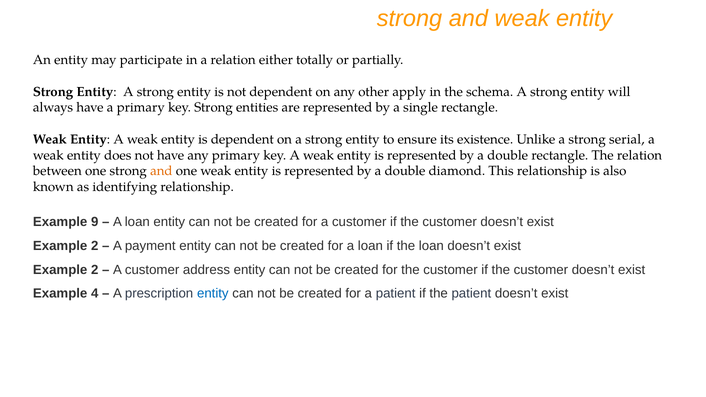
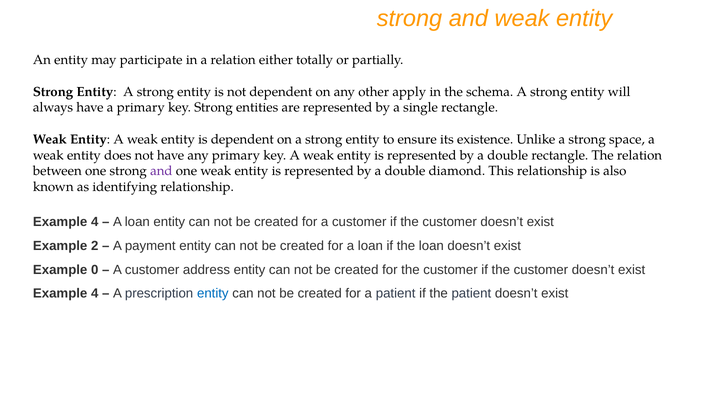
serial: serial -> space
and at (161, 171) colour: orange -> purple
9 at (95, 222): 9 -> 4
2 at (95, 270): 2 -> 0
